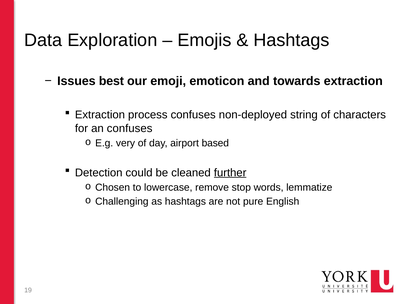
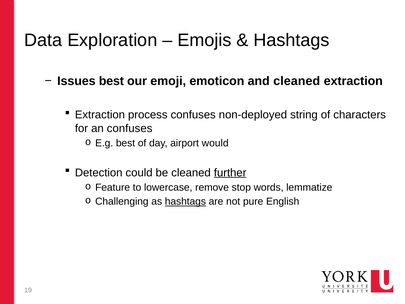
and towards: towards -> cleaned
E.g very: very -> best
based: based -> would
Chosen: Chosen -> Feature
hashtags at (185, 201) underline: none -> present
